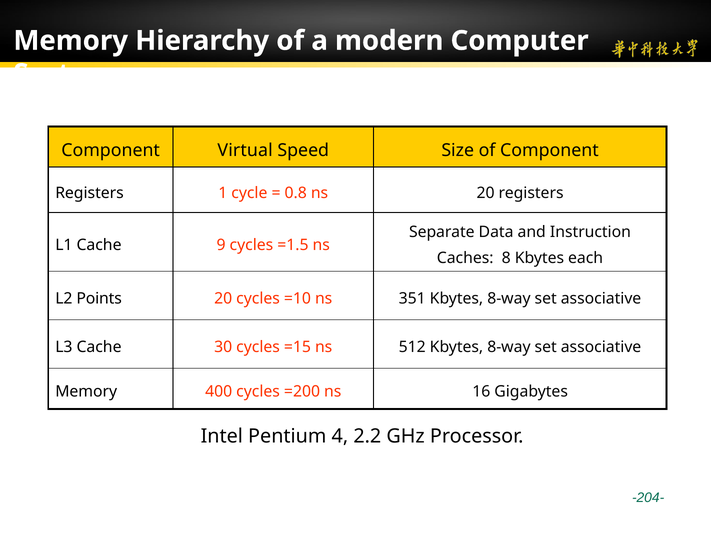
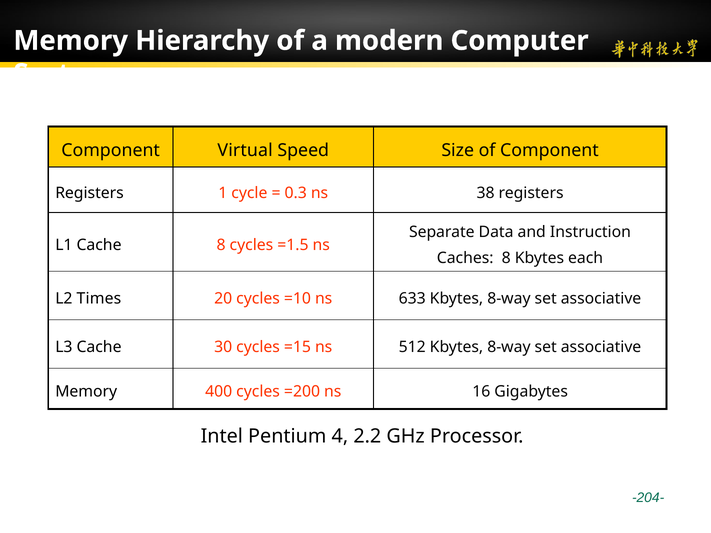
0.8: 0.8 -> 0.3
ns 20: 20 -> 38
Cache 9: 9 -> 8
Points: Points -> Times
351: 351 -> 633
